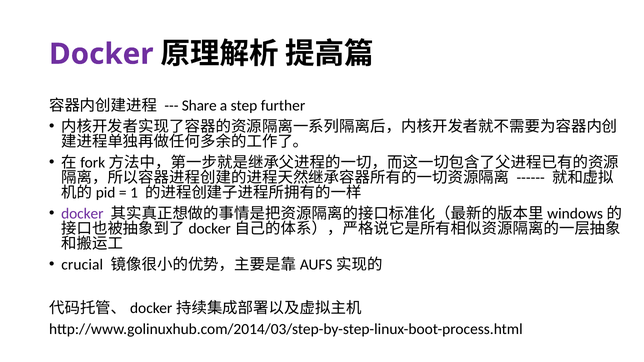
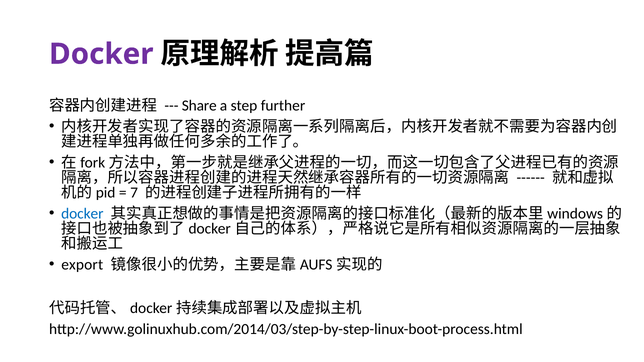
1: 1 -> 7
docker at (82, 214) colour: purple -> blue
crucial: crucial -> export
